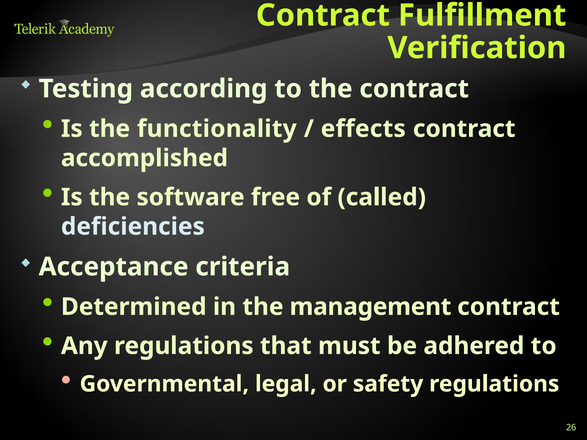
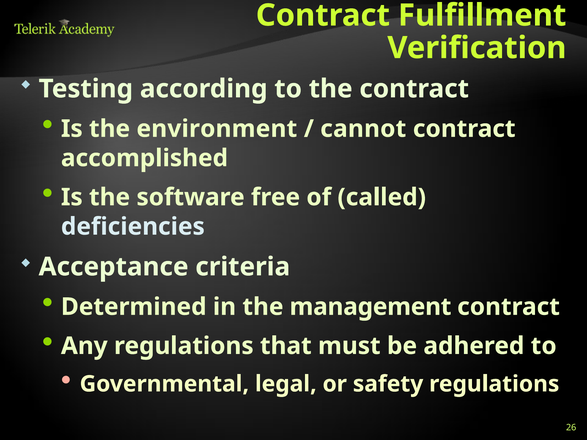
functionality: functionality -> environment
effects: effects -> cannot
